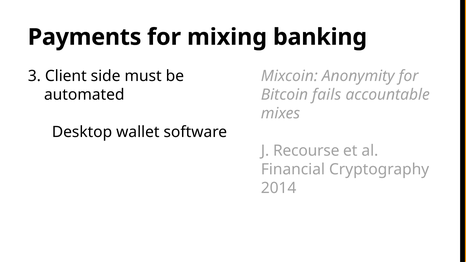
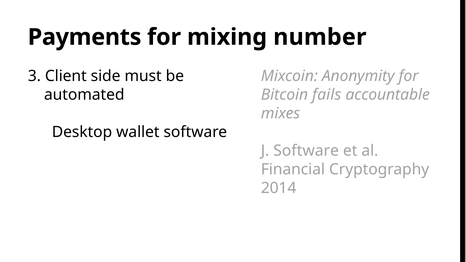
banking: banking -> number
J Recourse: Recourse -> Software
